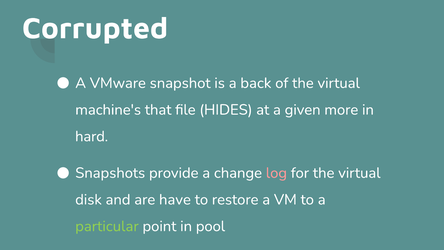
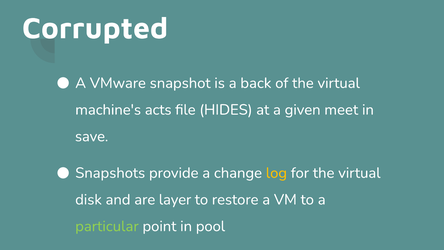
that: that -> acts
more: more -> meet
hard: hard -> save
log colour: pink -> yellow
have: have -> layer
